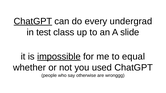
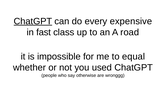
undergrad: undergrad -> expensive
test: test -> fast
slide: slide -> road
impossible underline: present -> none
